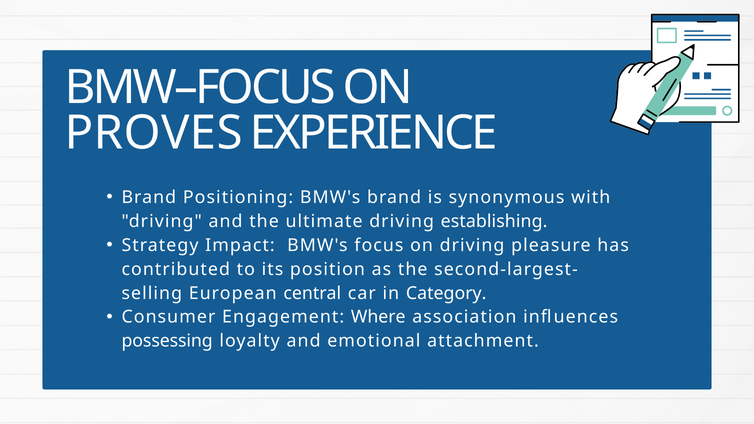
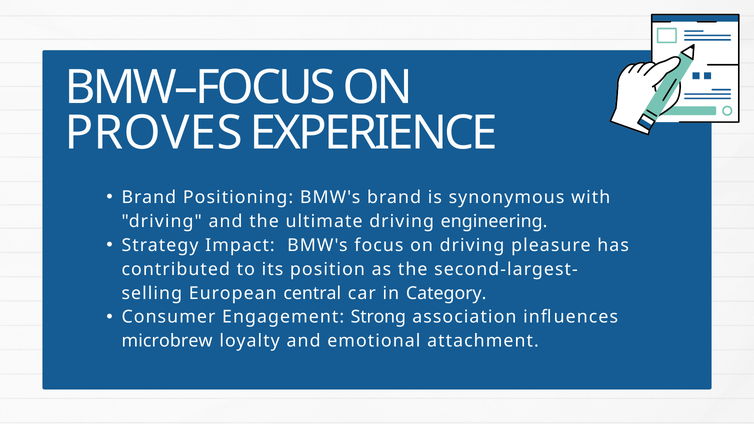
establishing: establishing -> engineering
Where: Where -> Strong
possessing: possessing -> microbrew
